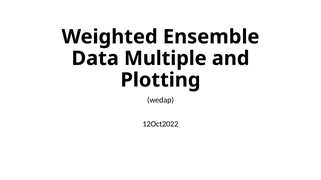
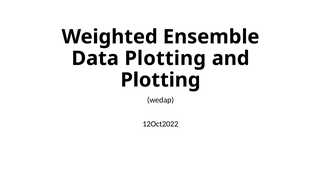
Data Multiple: Multiple -> Plotting
